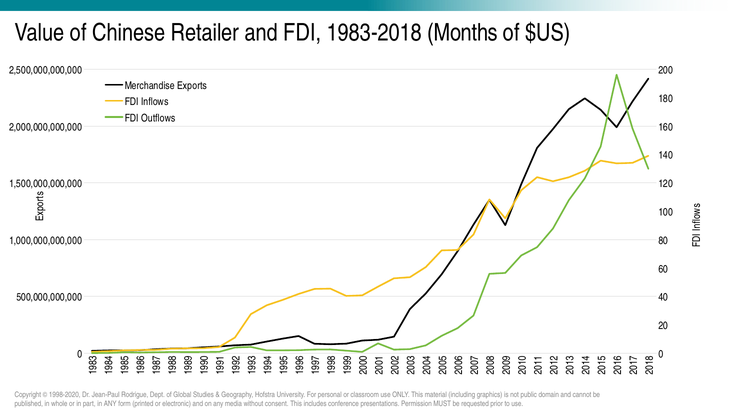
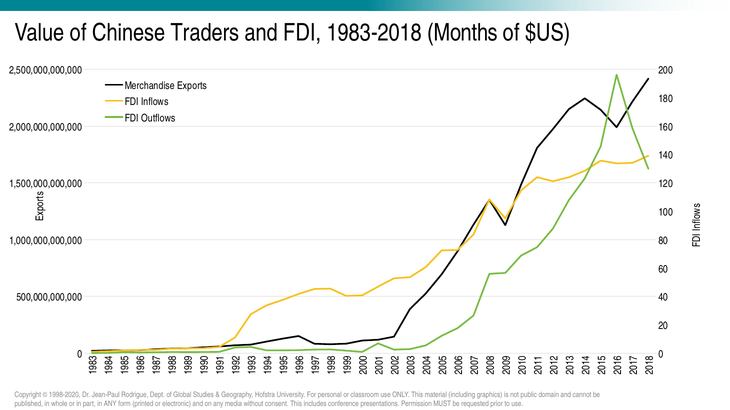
Retailer: Retailer -> Traders
